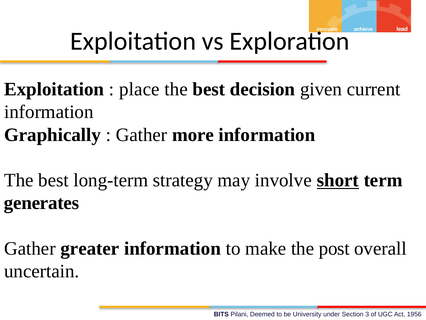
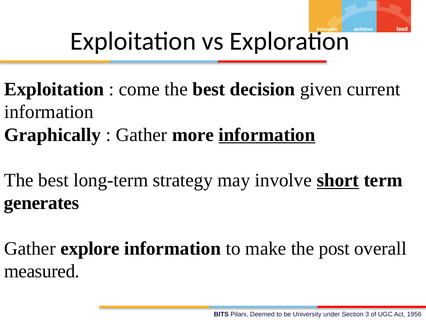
place: place -> come
information at (267, 135) underline: none -> present
greater: greater -> explore
uncertain: uncertain -> measured
